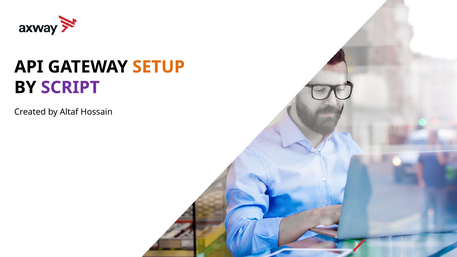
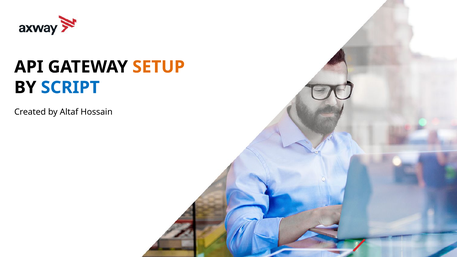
SCRIPT colour: purple -> blue
